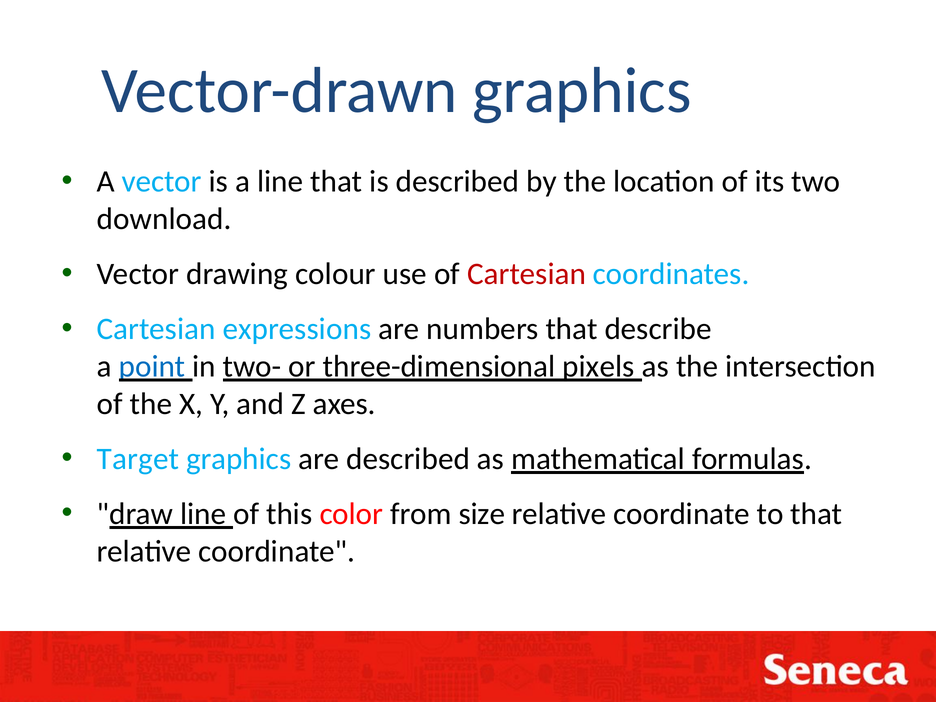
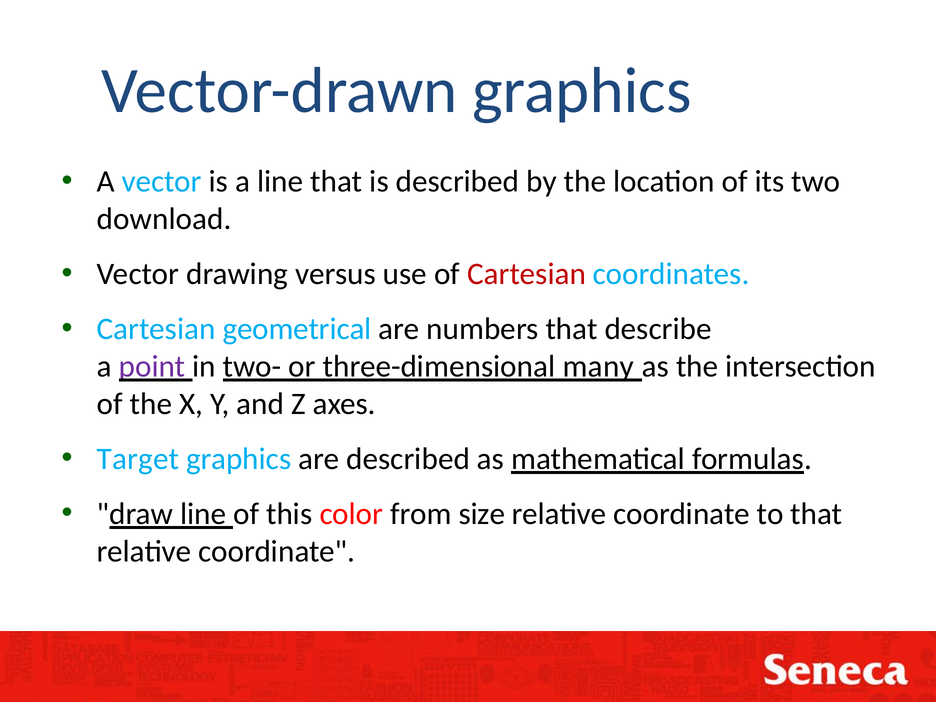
colour: colour -> versus
expressions: expressions -> geometrical
point colour: blue -> purple
pixels: pixels -> many
